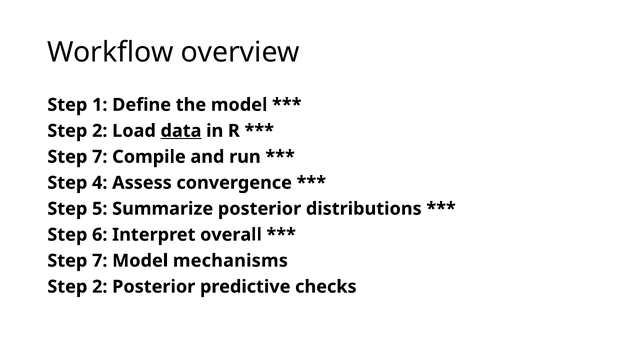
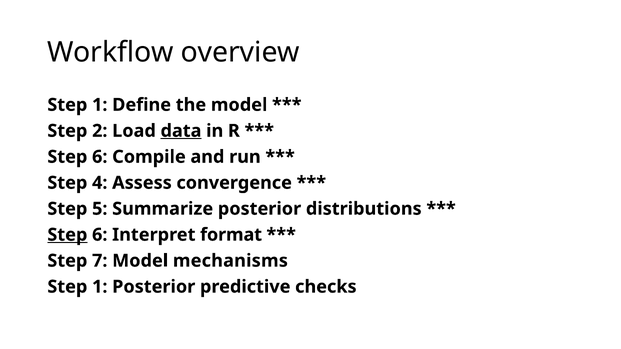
7 at (100, 157): 7 -> 6
Step at (67, 235) underline: none -> present
overall: overall -> format
2 at (100, 287): 2 -> 1
